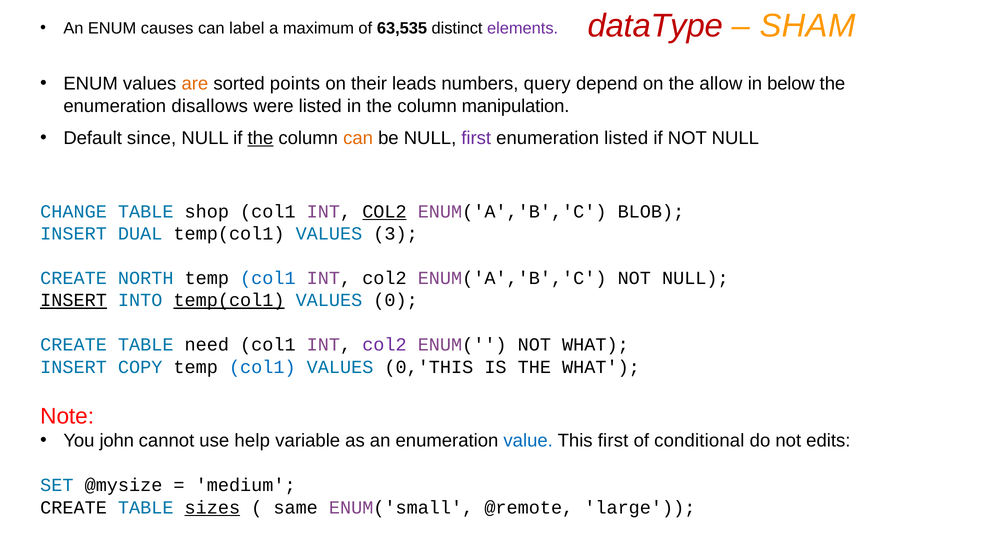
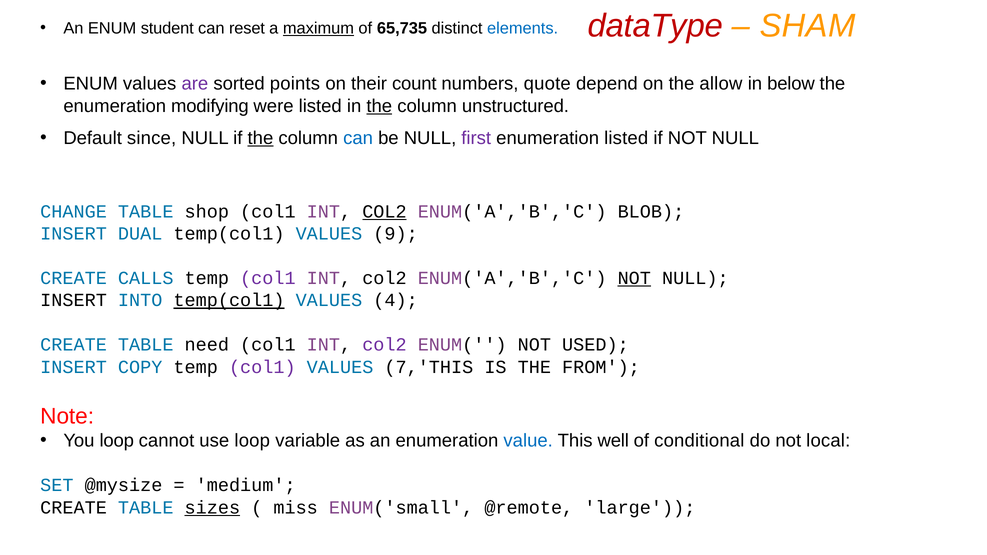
causes: causes -> student
label: label -> reset
maximum underline: none -> present
63,535: 63,535 -> 65,735
elements colour: purple -> blue
are colour: orange -> purple
leads: leads -> count
query: query -> quote
disallows: disallows -> modifying
the at (379, 106) underline: none -> present
manipulation: manipulation -> unstructured
can at (358, 138) colour: orange -> blue
3: 3 -> 9
NORTH: NORTH -> CALLS
col1 at (268, 278) colour: blue -> purple
NOT at (634, 278) underline: none -> present
INSERT at (74, 300) underline: present -> none
0: 0 -> 4
NOT WHAT: WHAT -> USED
col1 at (262, 367) colour: blue -> purple
0,'THIS: 0,'THIS -> 7,'THIS
THE WHAT: WHAT -> FROM
You john: john -> loop
use help: help -> loop
This first: first -> well
edits: edits -> local
same: same -> miss
